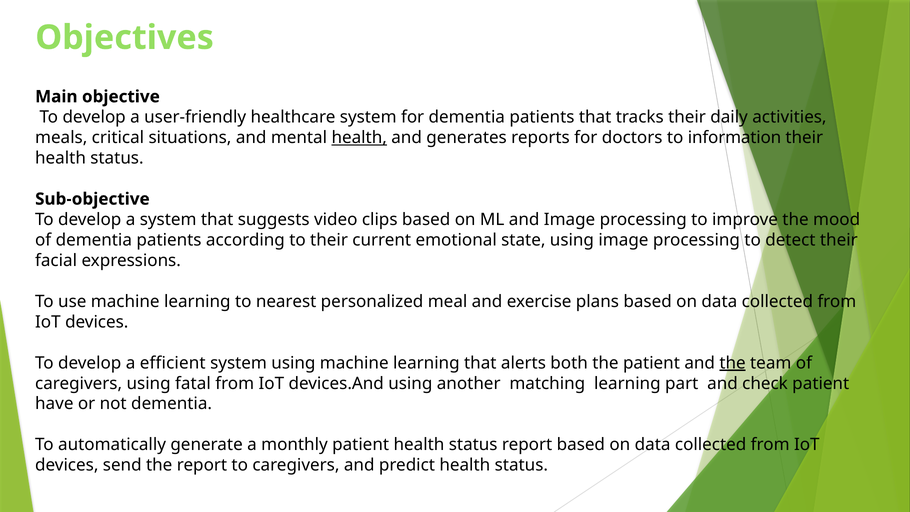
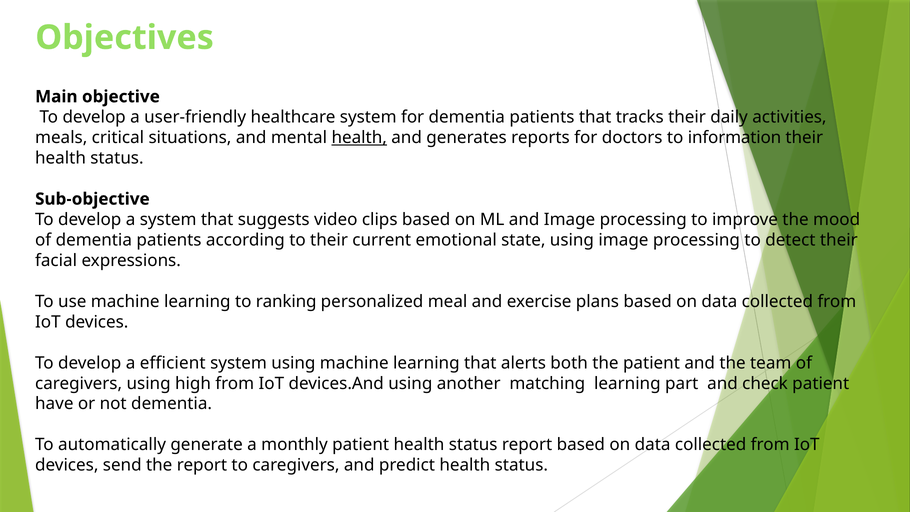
nearest: nearest -> ranking
the at (733, 363) underline: present -> none
fatal: fatal -> high
